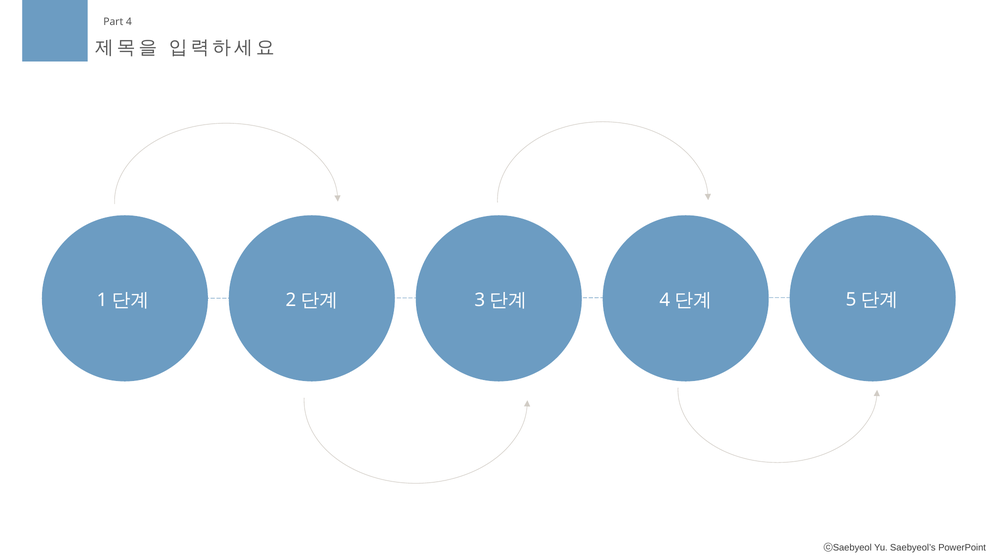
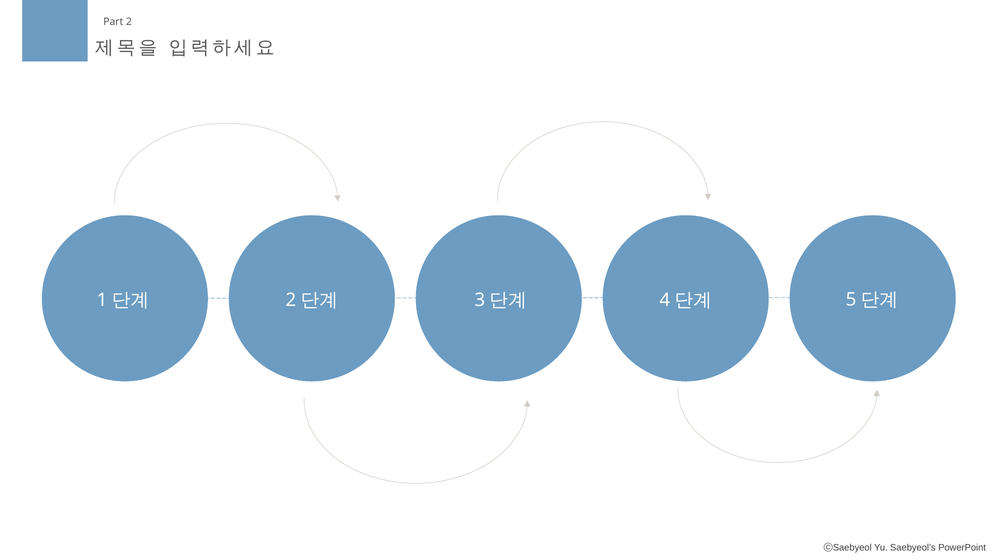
4: 4 -> 2
